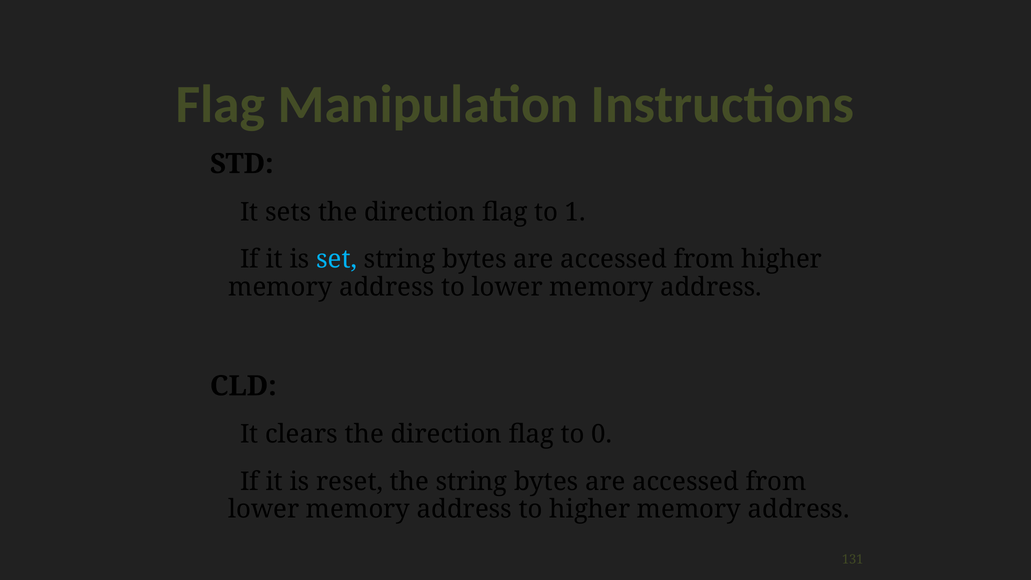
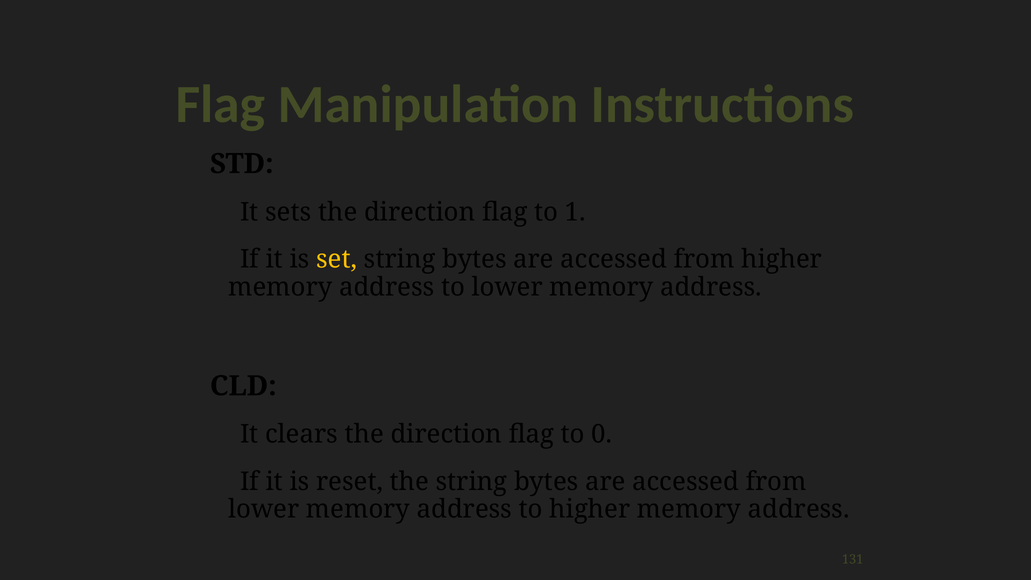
set colour: light blue -> yellow
